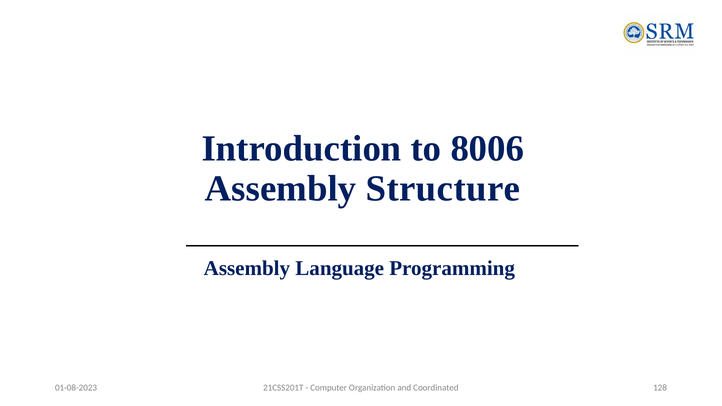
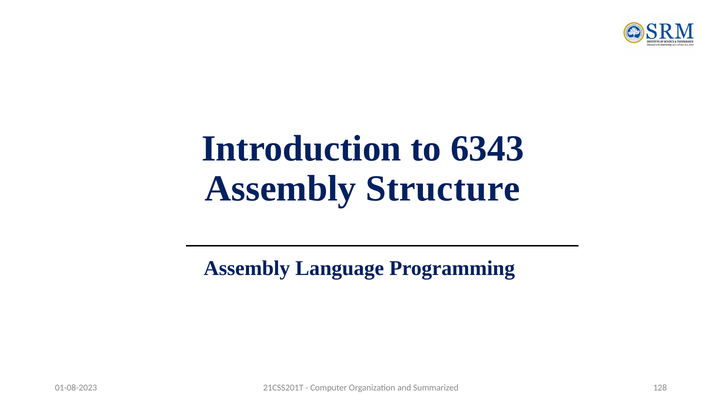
8006: 8006 -> 6343
Coordinated: Coordinated -> Summarized
